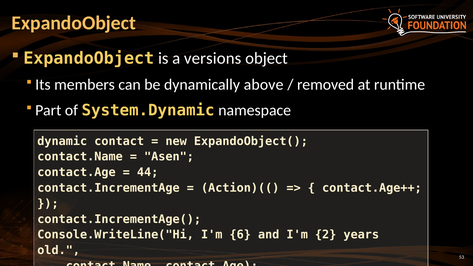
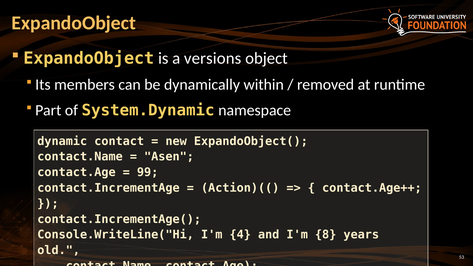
above: above -> within
44: 44 -> 99
6: 6 -> 4
2: 2 -> 8
